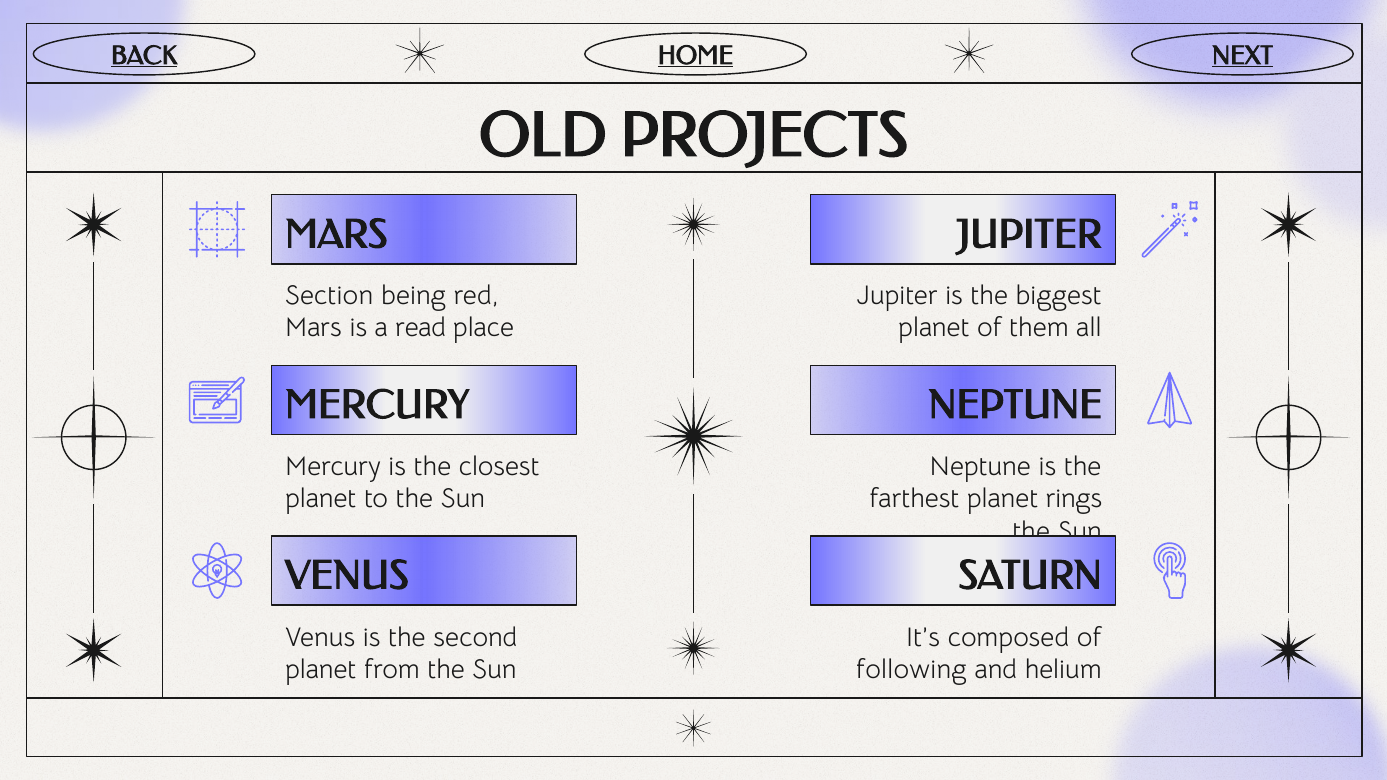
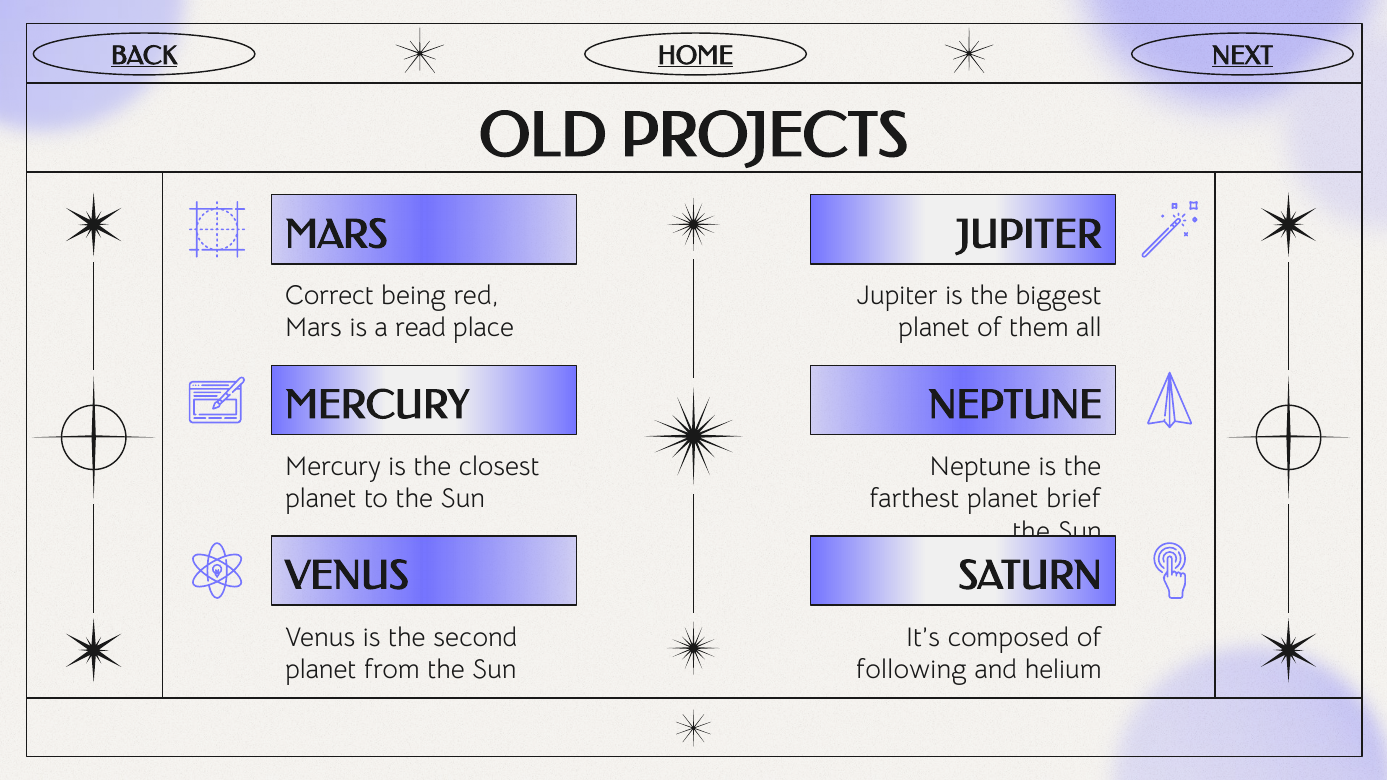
Section: Section -> Correct
rings: rings -> brief
